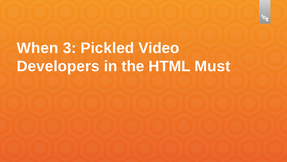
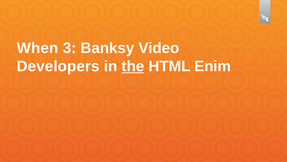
Pickled: Pickled -> Banksy
the underline: none -> present
Must: Must -> Enim
